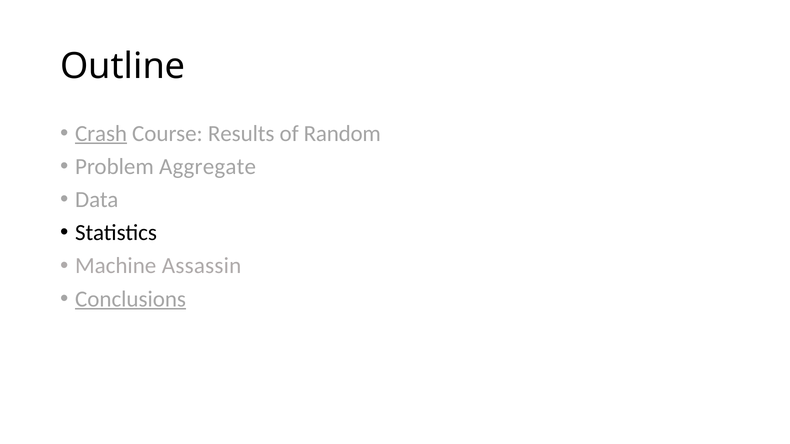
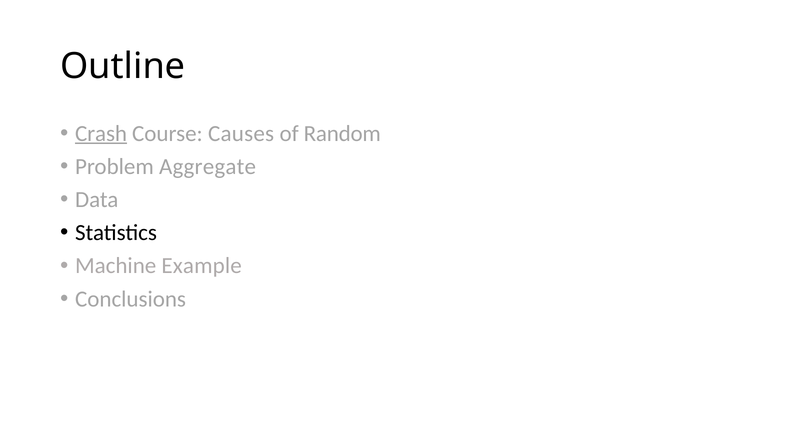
Results: Results -> Causes
Assassin: Assassin -> Example
Conclusions underline: present -> none
